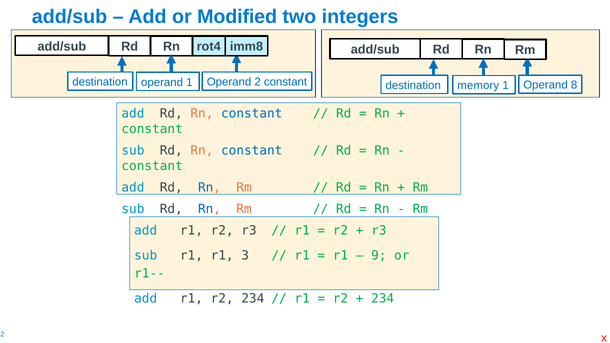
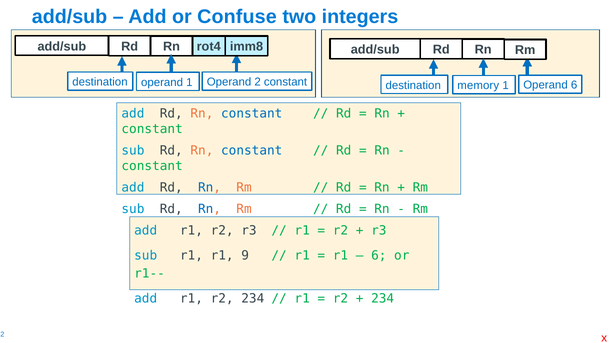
Modified: Modified -> Confuse
Operand 8: 8 -> 6
3: 3 -> 9
9 at (379, 256): 9 -> 6
